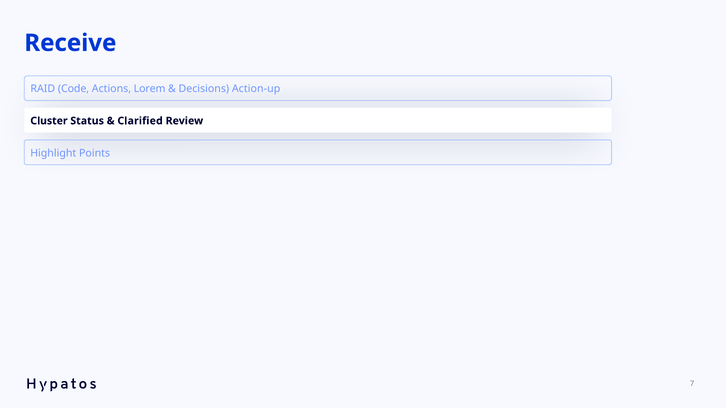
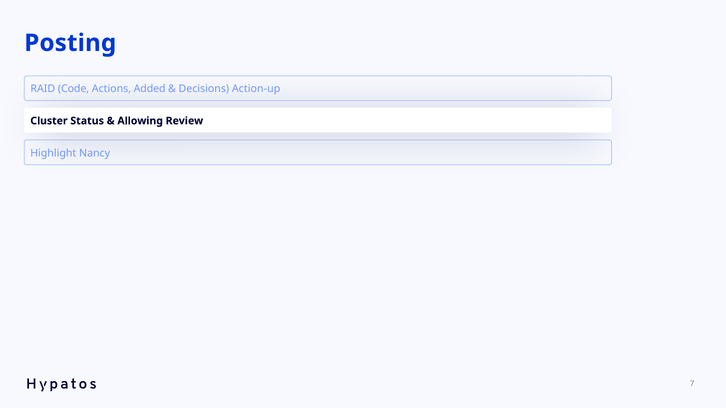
Receive: Receive -> Posting
Lorem: Lorem -> Added
Clarified: Clarified -> Allowing
Points: Points -> Nancy
